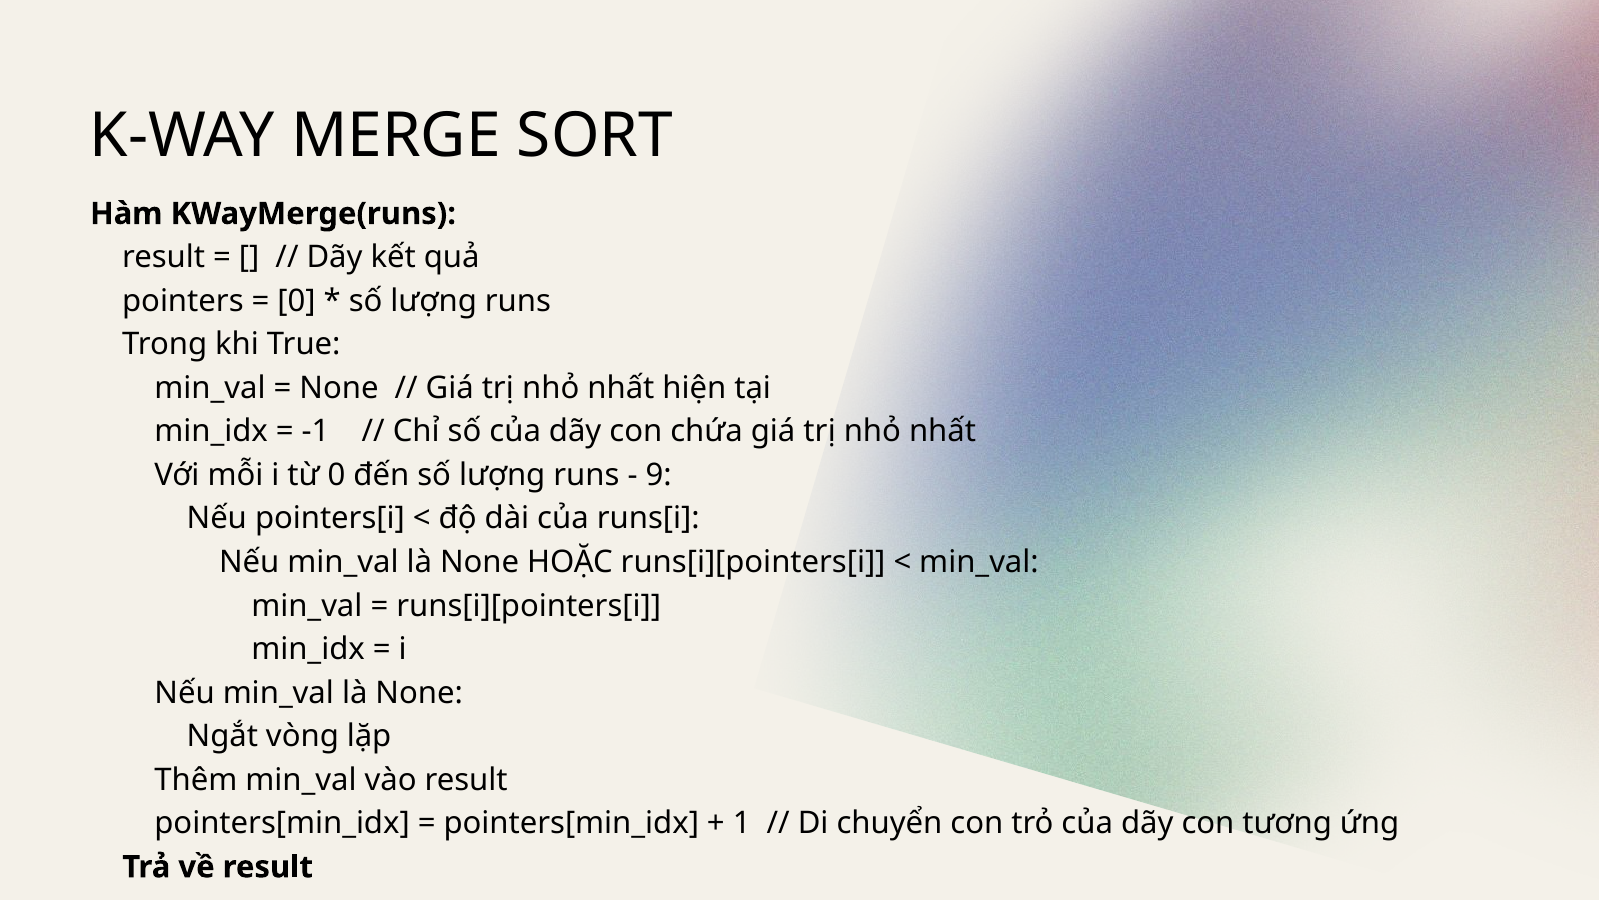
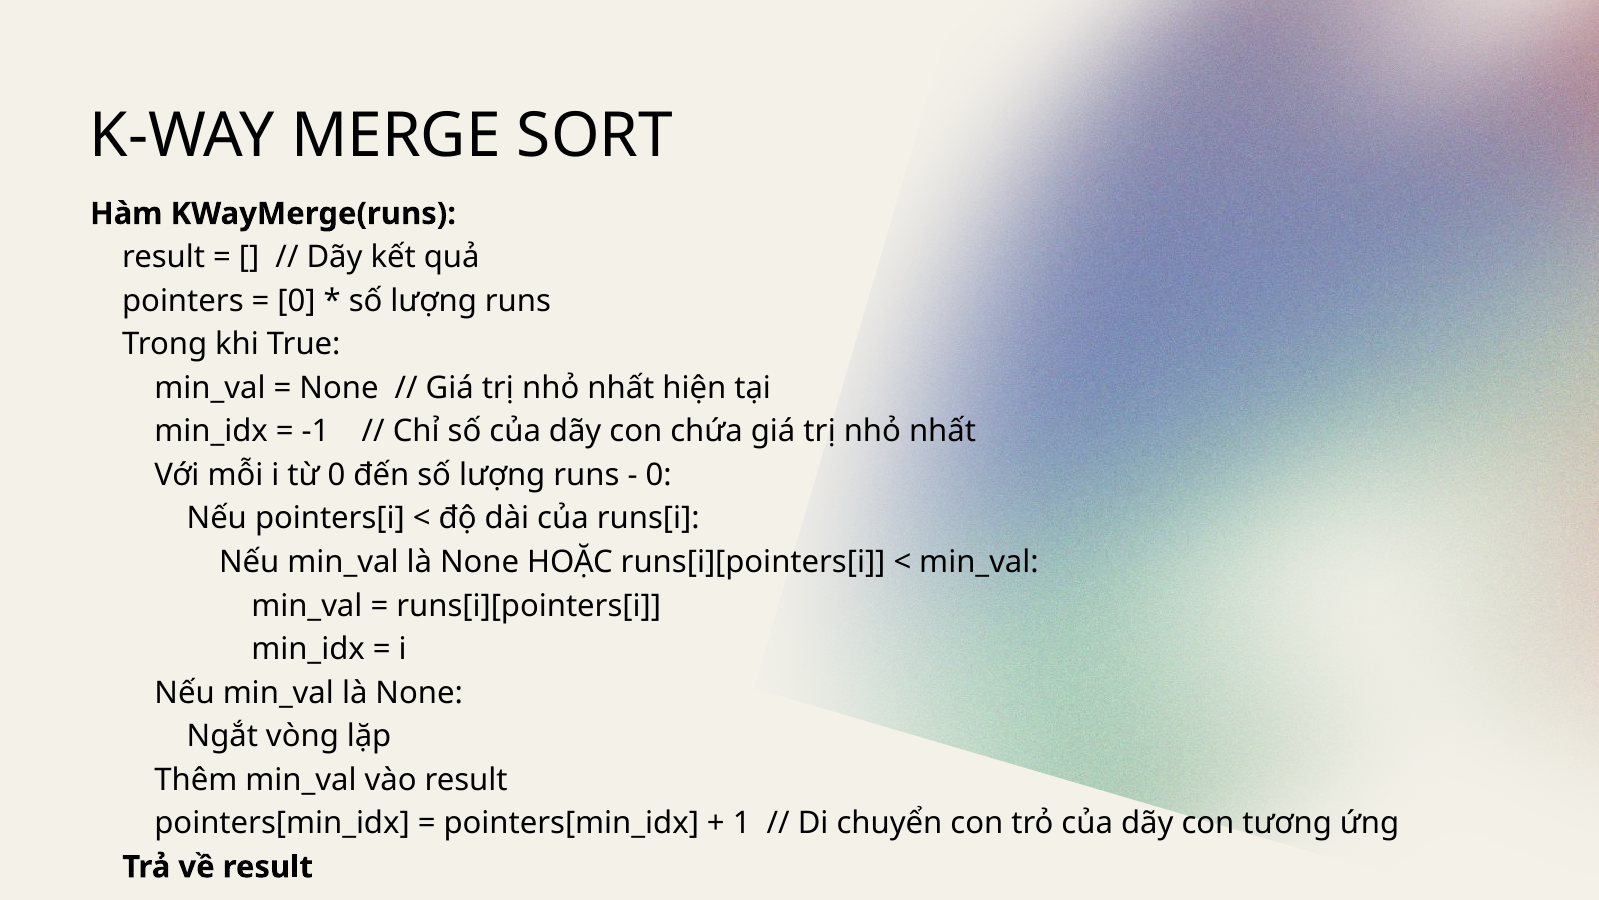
9 at (659, 475): 9 -> 0
